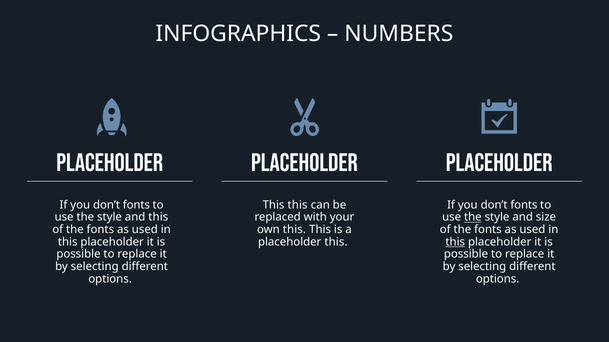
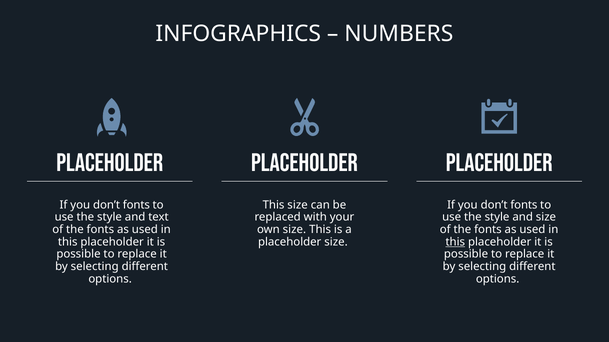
this at (298, 205): this -> size
and this: this -> text
the at (473, 218) underline: present -> none
own this: this -> size
this at (336, 242): this -> size
